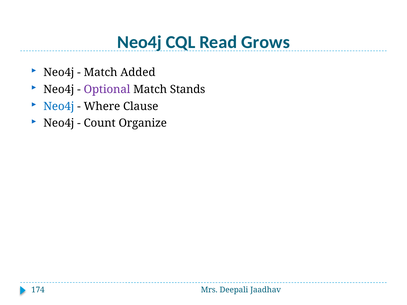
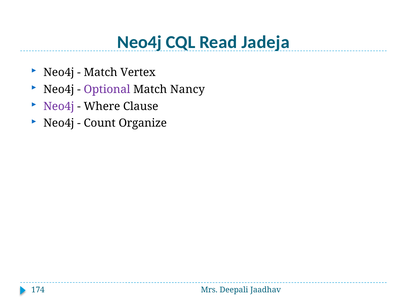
Grows: Grows -> Jadeja
Added: Added -> Vertex
Stands: Stands -> Nancy
Neo4j at (59, 106) colour: blue -> purple
